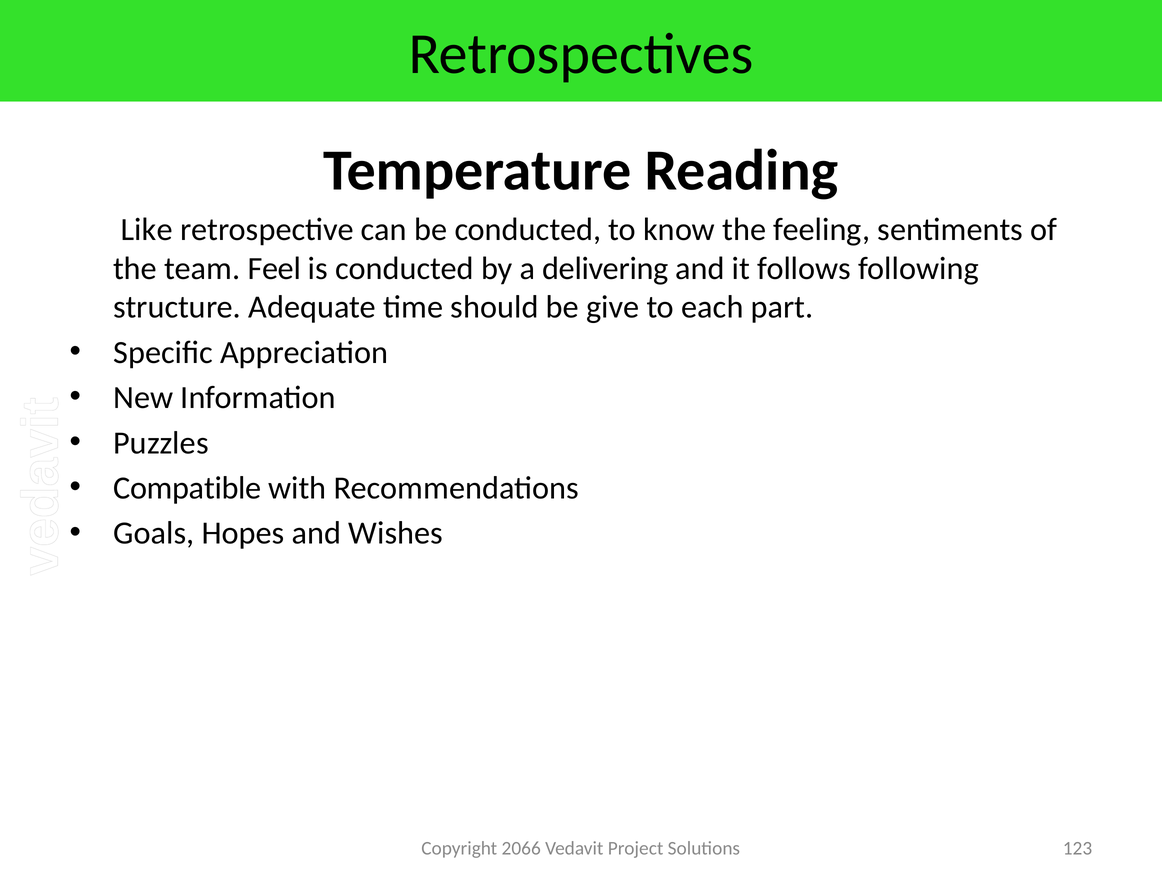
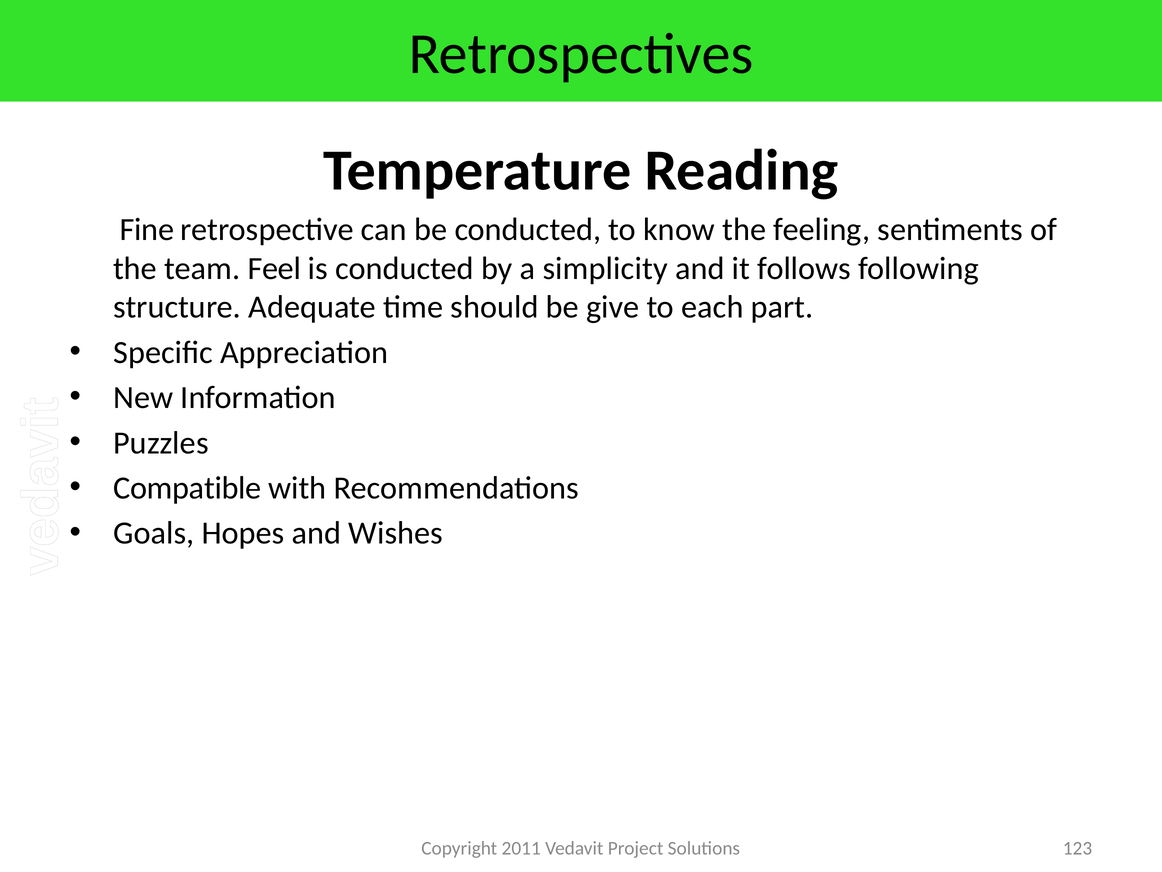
Like: Like -> Fine
delivering: delivering -> simplicity
2066: 2066 -> 2011
